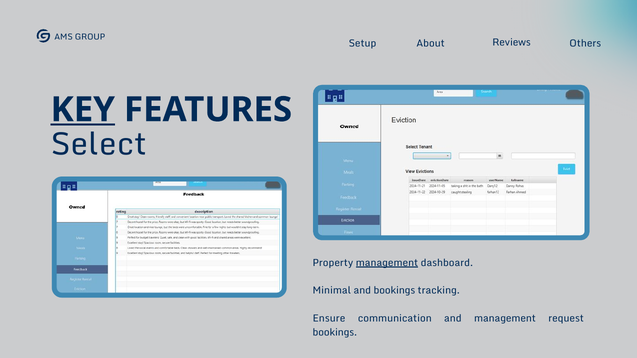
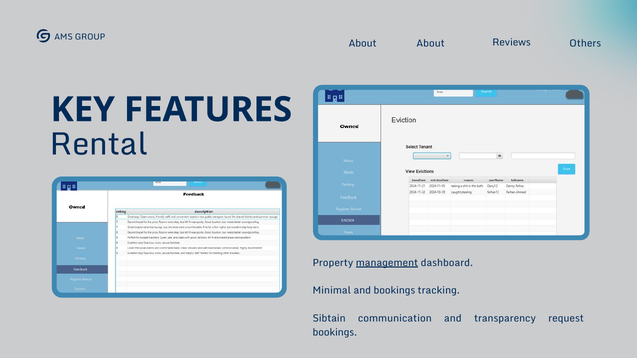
Setup at (362, 43): Setup -> About
KEY underline: present -> none
Select: Select -> Rental
Ensure: Ensure -> Sibtain
and management: management -> transparency
